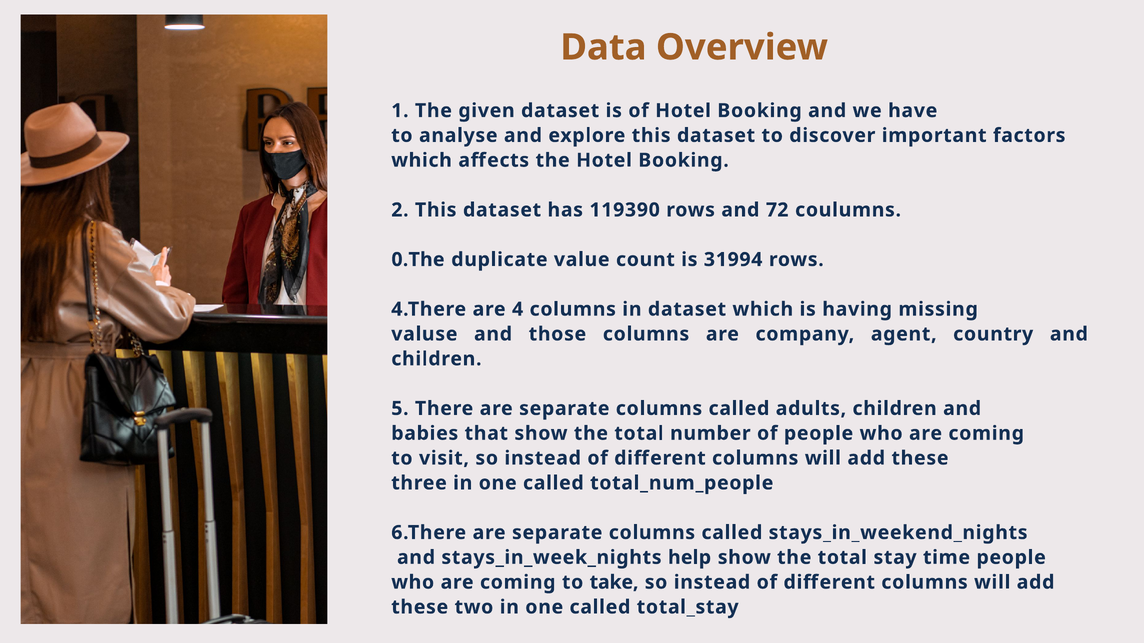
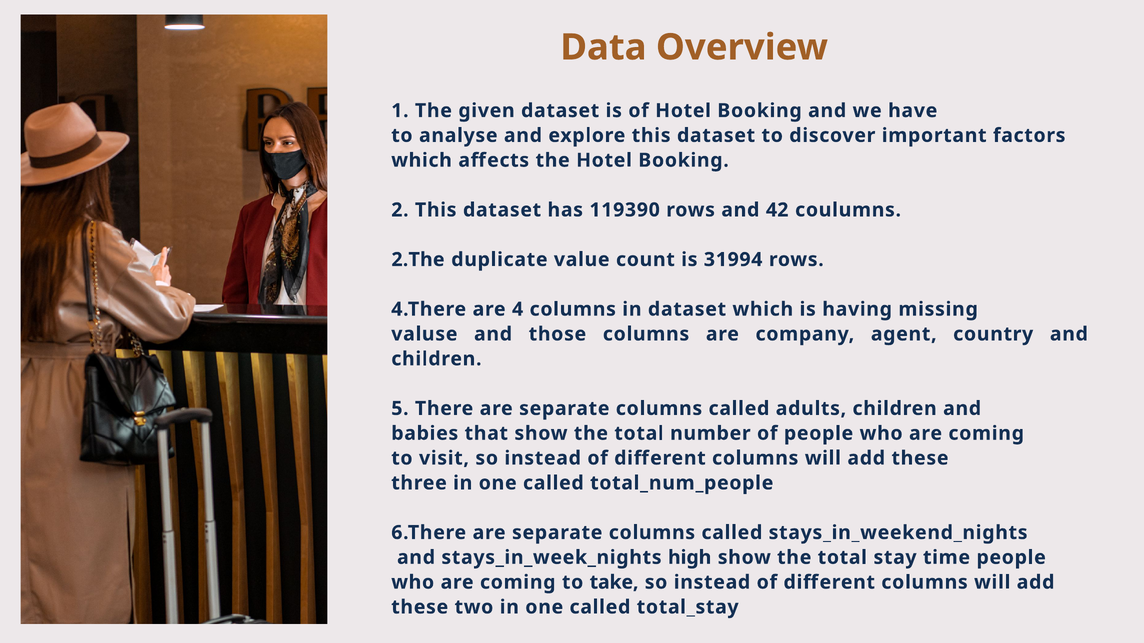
72: 72 -> 42
0.The: 0.The -> 2.The
help: help -> high
